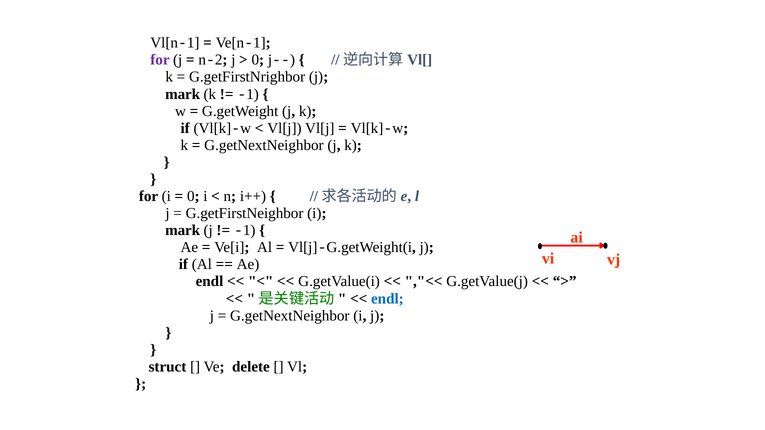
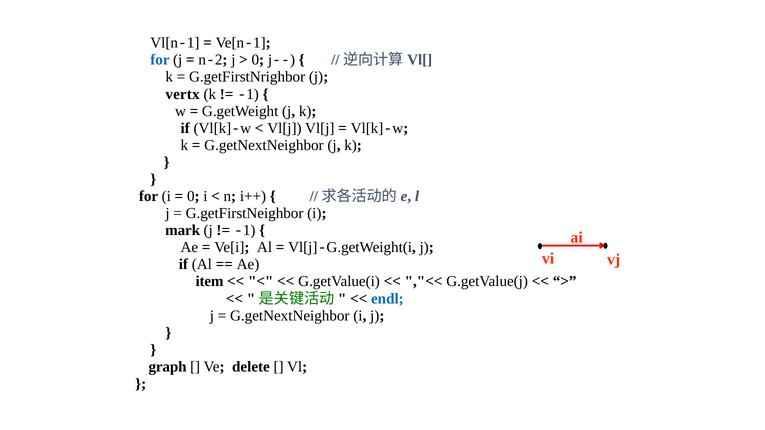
for at (160, 60) colour: purple -> blue
mark at (183, 94): mark -> vertx
endl at (209, 282): endl -> item
struct: struct -> graph
